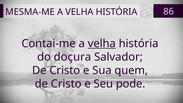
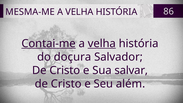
Contai-me underline: none -> present
quem: quem -> salvar
pode: pode -> além
